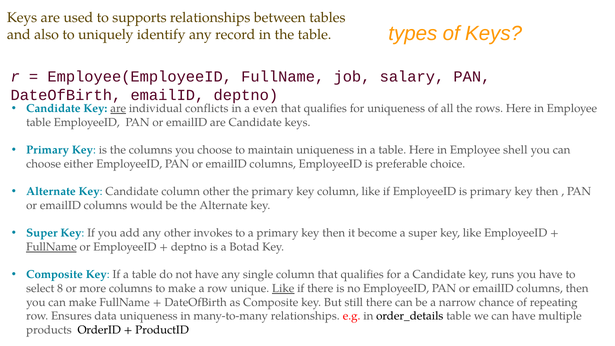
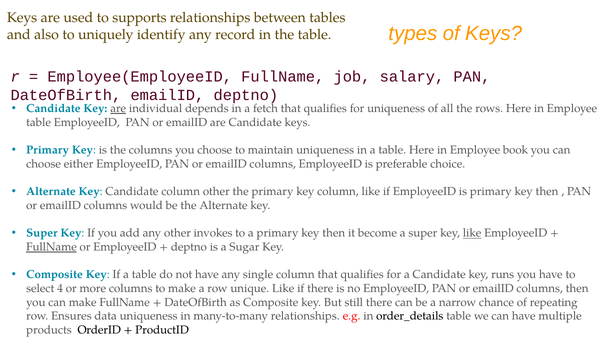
conflicts: conflicts -> depends
even: even -> fetch
shell: shell -> book
like at (472, 233) underline: none -> present
Botad: Botad -> Sugar
8: 8 -> 4
Like at (283, 288) underline: present -> none
